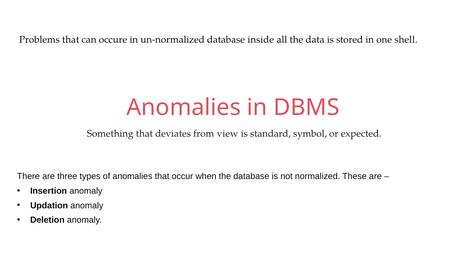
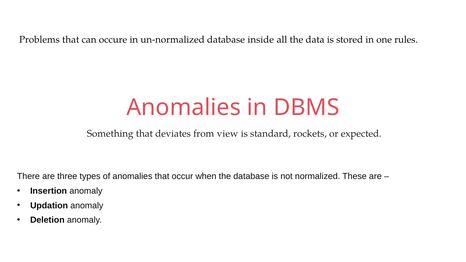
shell: shell -> rules
symbol: symbol -> rockets
